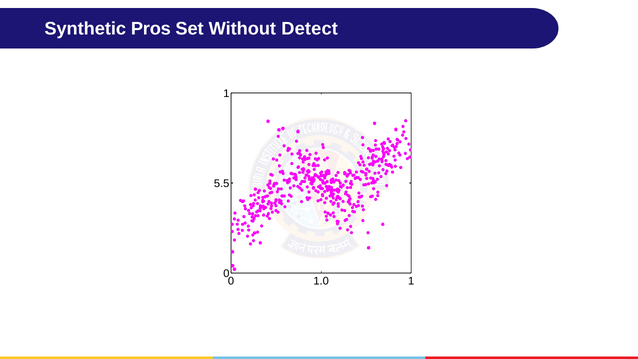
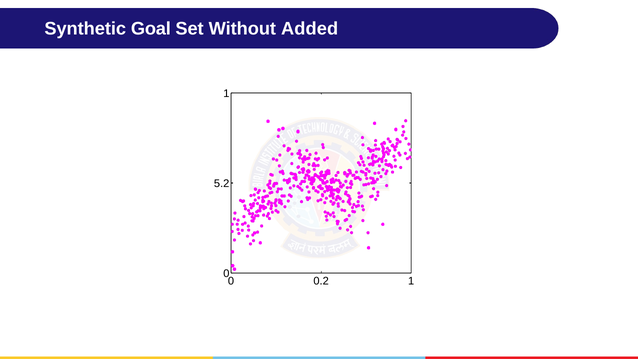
Pros: Pros -> Goal
Detect: Detect -> Added
5.5: 5.5 -> 5.2
1.0: 1.0 -> 0.2
